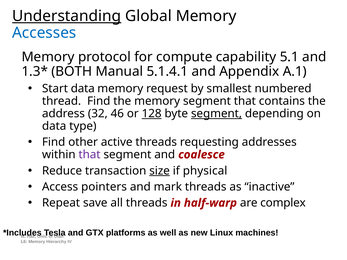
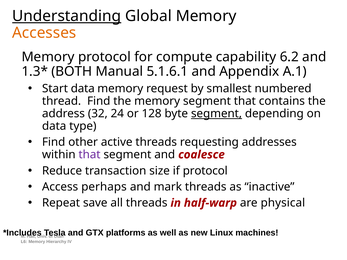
Accesses colour: blue -> orange
5.1: 5.1 -> 6.2
5.1.4.1: 5.1.4.1 -> 5.1.6.1
46: 46 -> 24
128 underline: present -> none
size underline: present -> none
if physical: physical -> protocol
pointers: pointers -> perhaps
complex: complex -> physical
